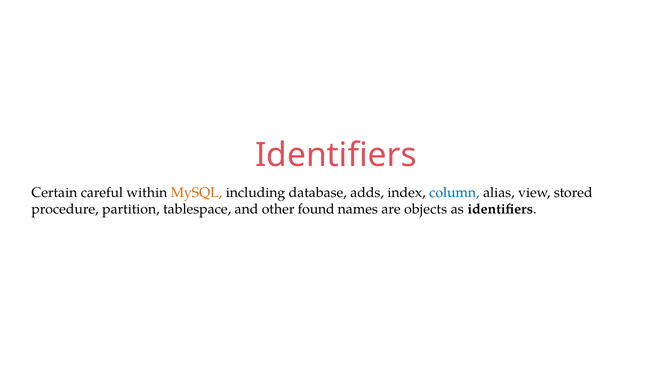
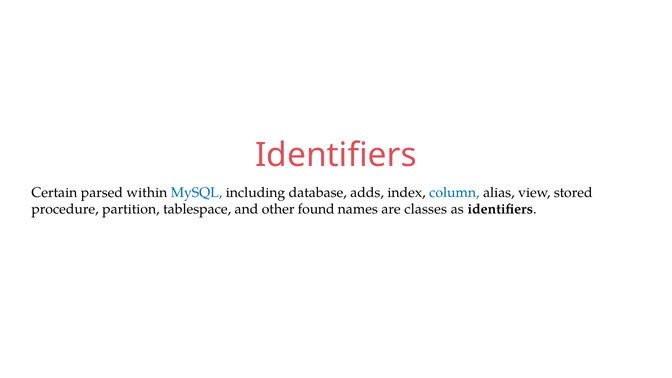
careful: careful -> parsed
MySQL colour: orange -> blue
objects: objects -> classes
